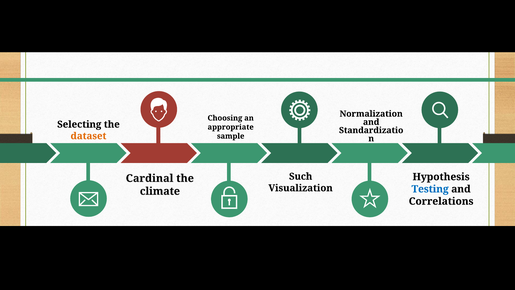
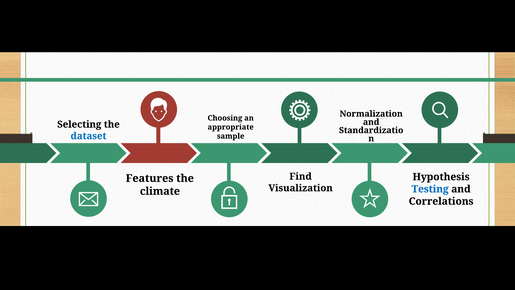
dataset colour: orange -> blue
Such: Such -> Find
Cardinal: Cardinal -> Features
